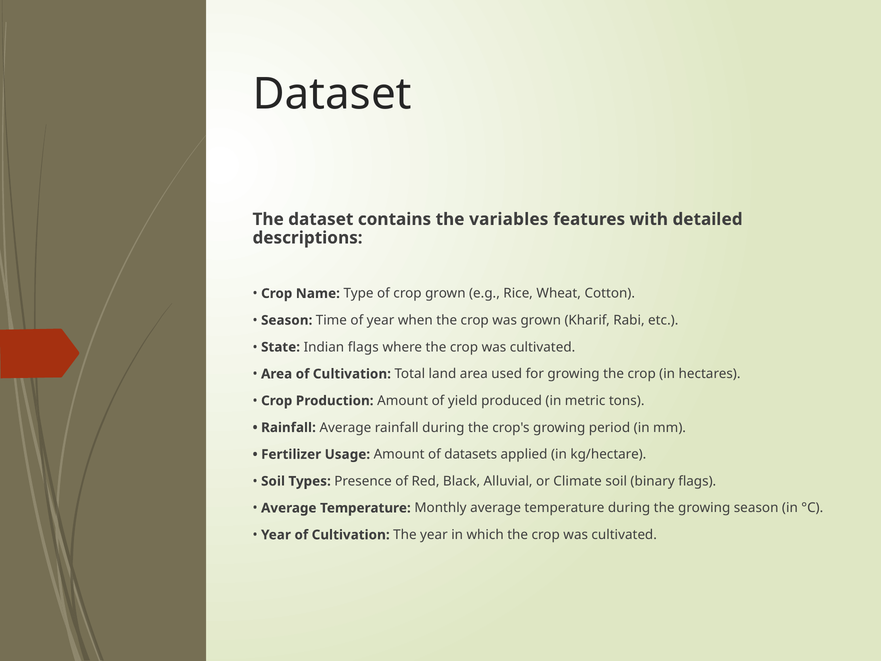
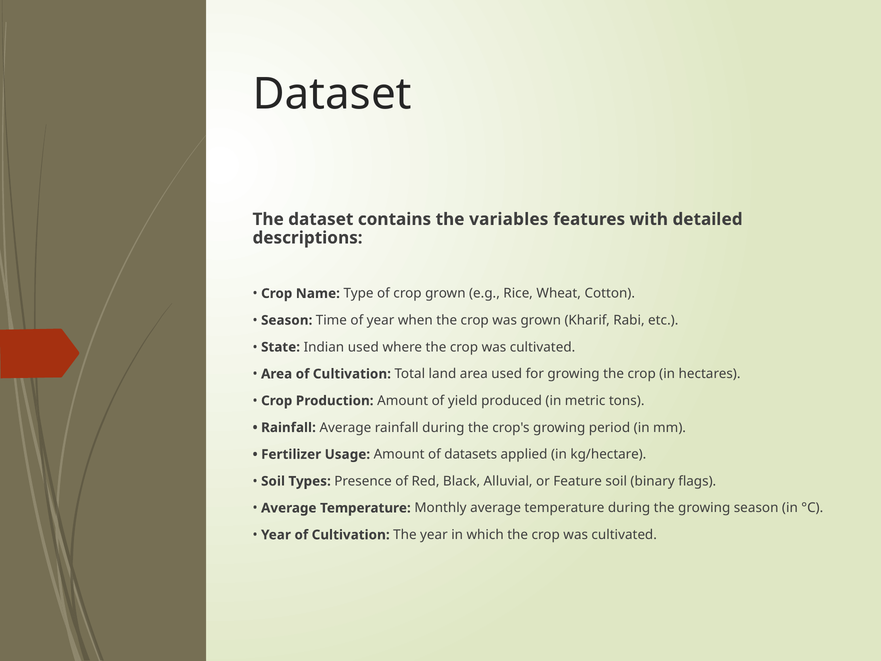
Indian flags: flags -> used
Climate: Climate -> Feature
